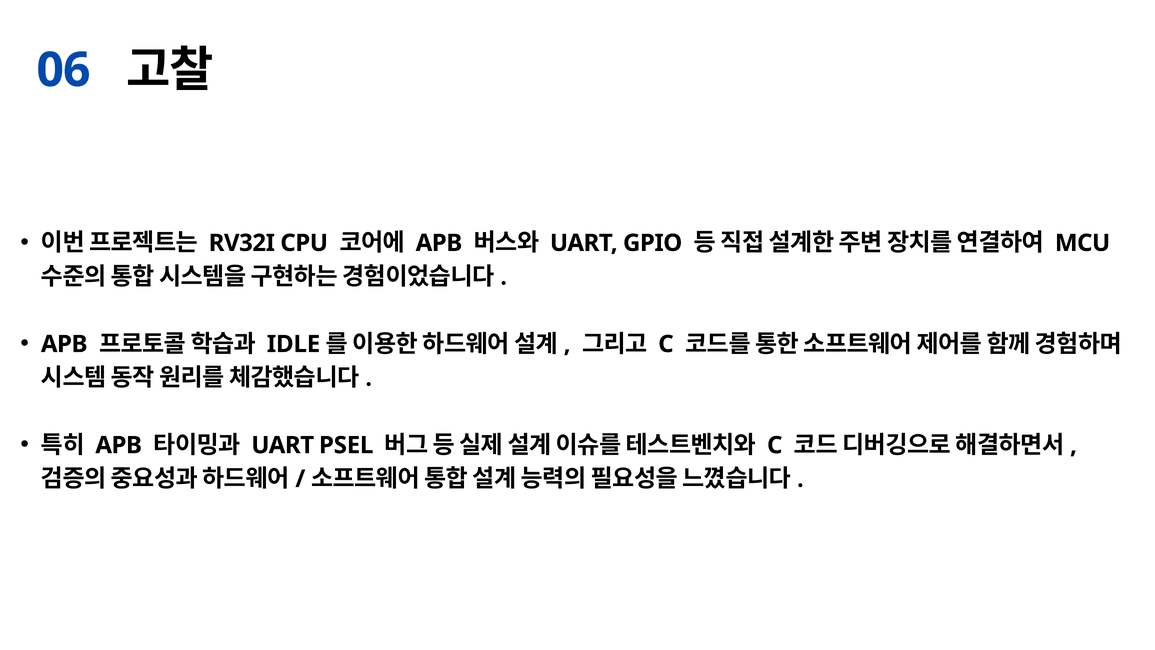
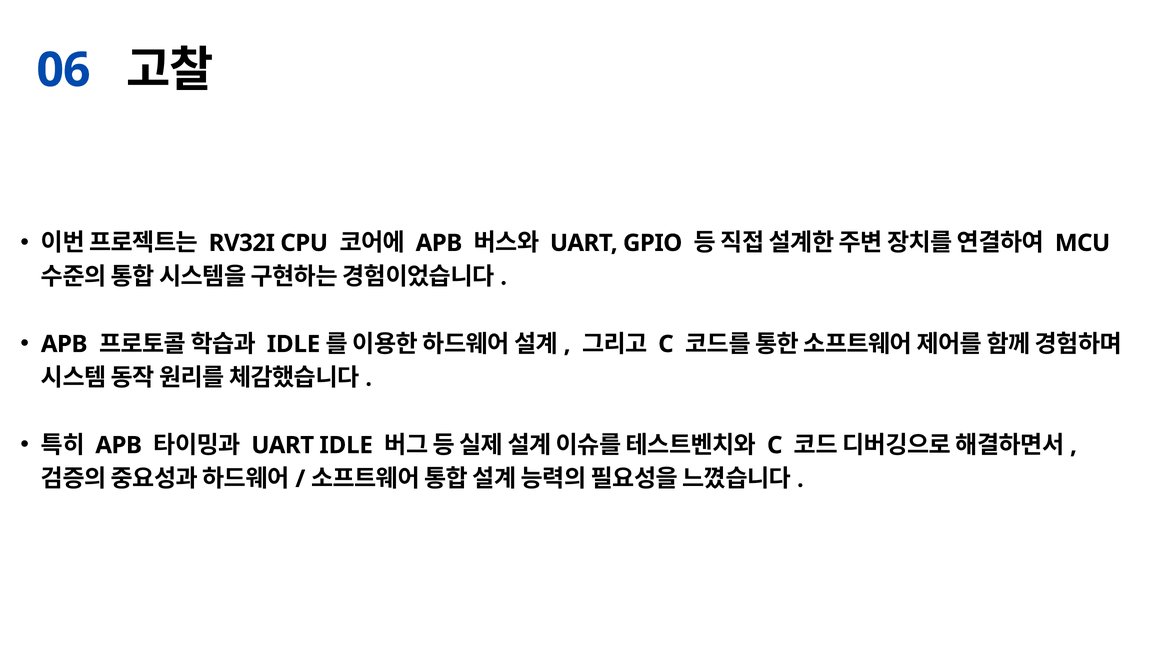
UART PSEL: PSEL -> IDLE
